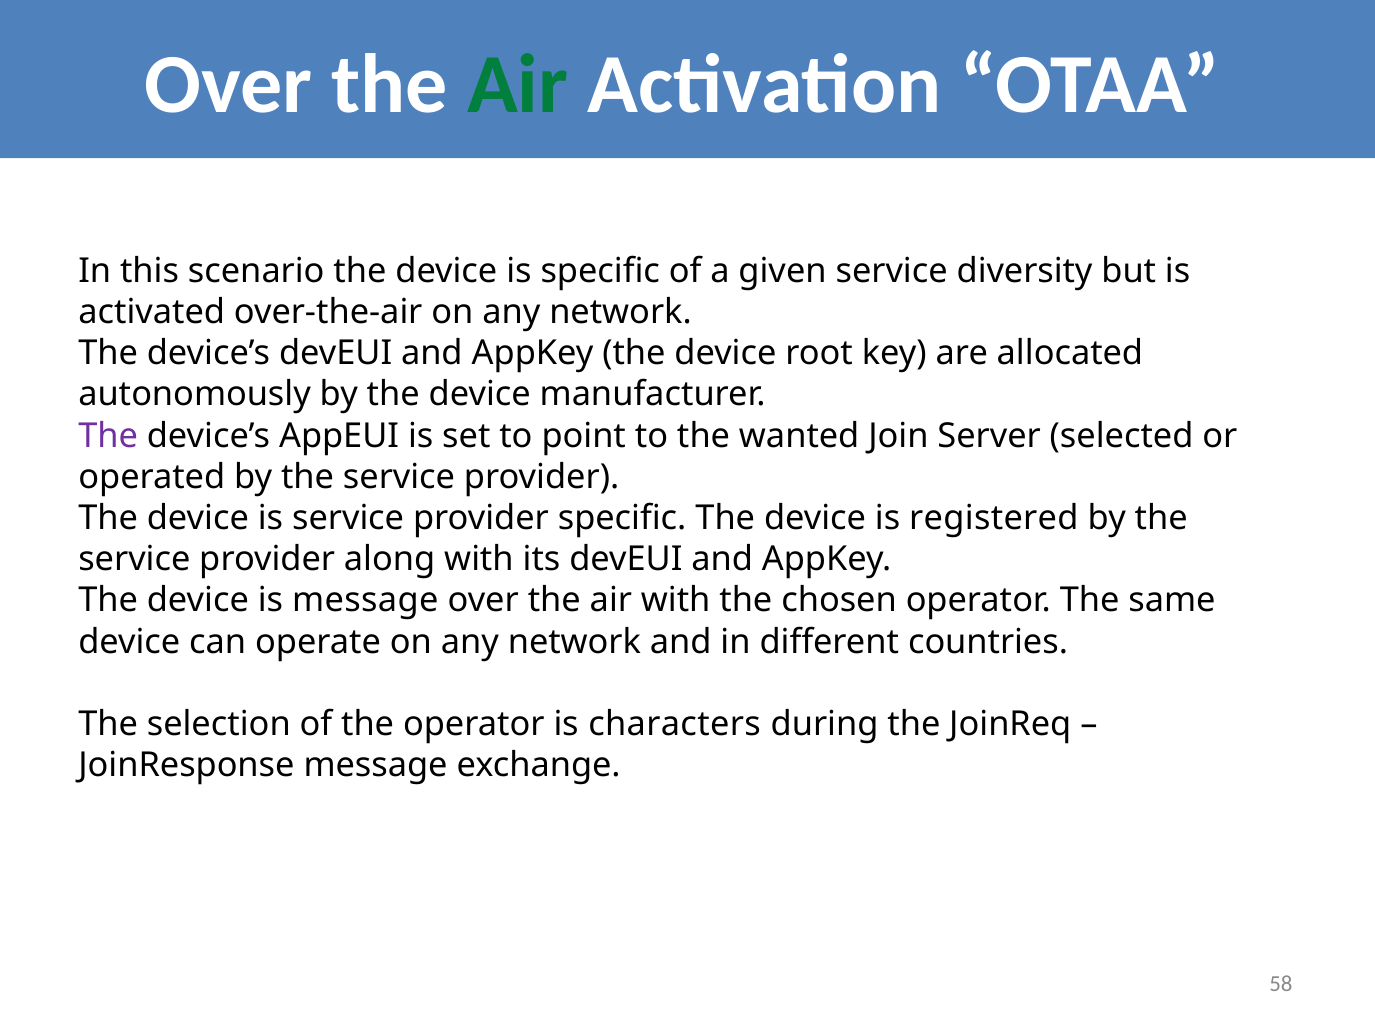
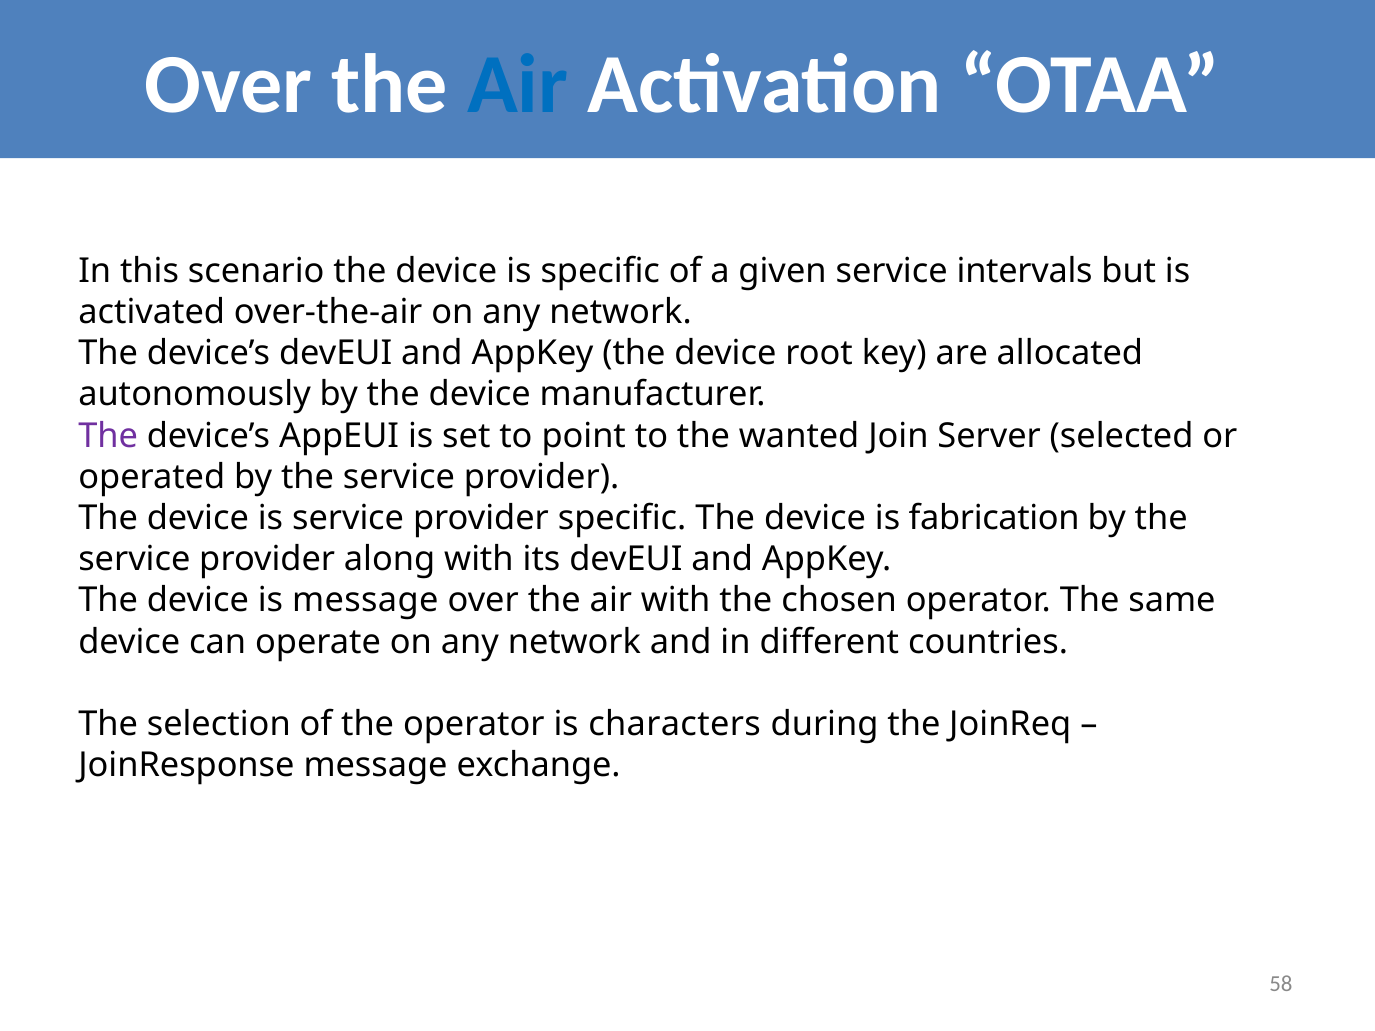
Air at (518, 85) colour: green -> blue
diversity: diversity -> intervals
registered: registered -> fabrication
